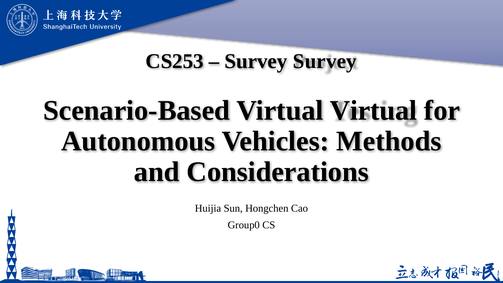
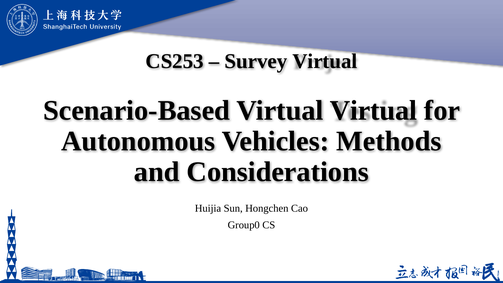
Survey Survey: Survey -> Virtual
